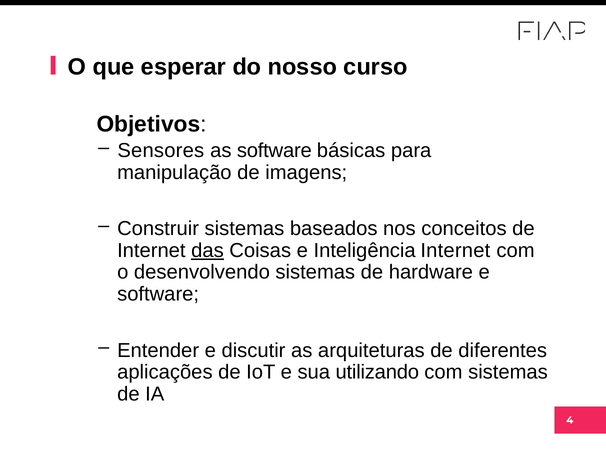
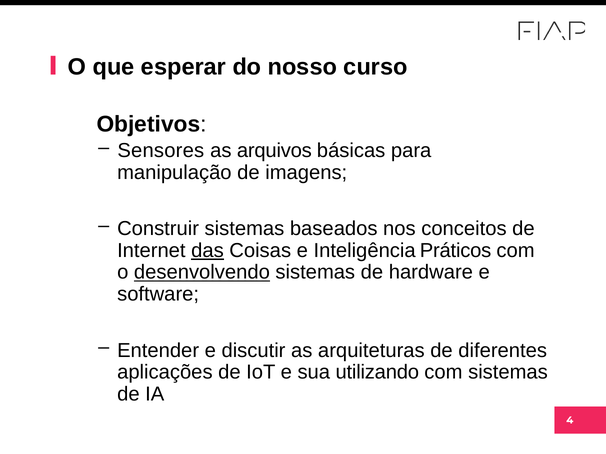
as software: software -> arquivos
Inteligência Internet: Internet -> Práticos
desenvolvendo underline: none -> present
